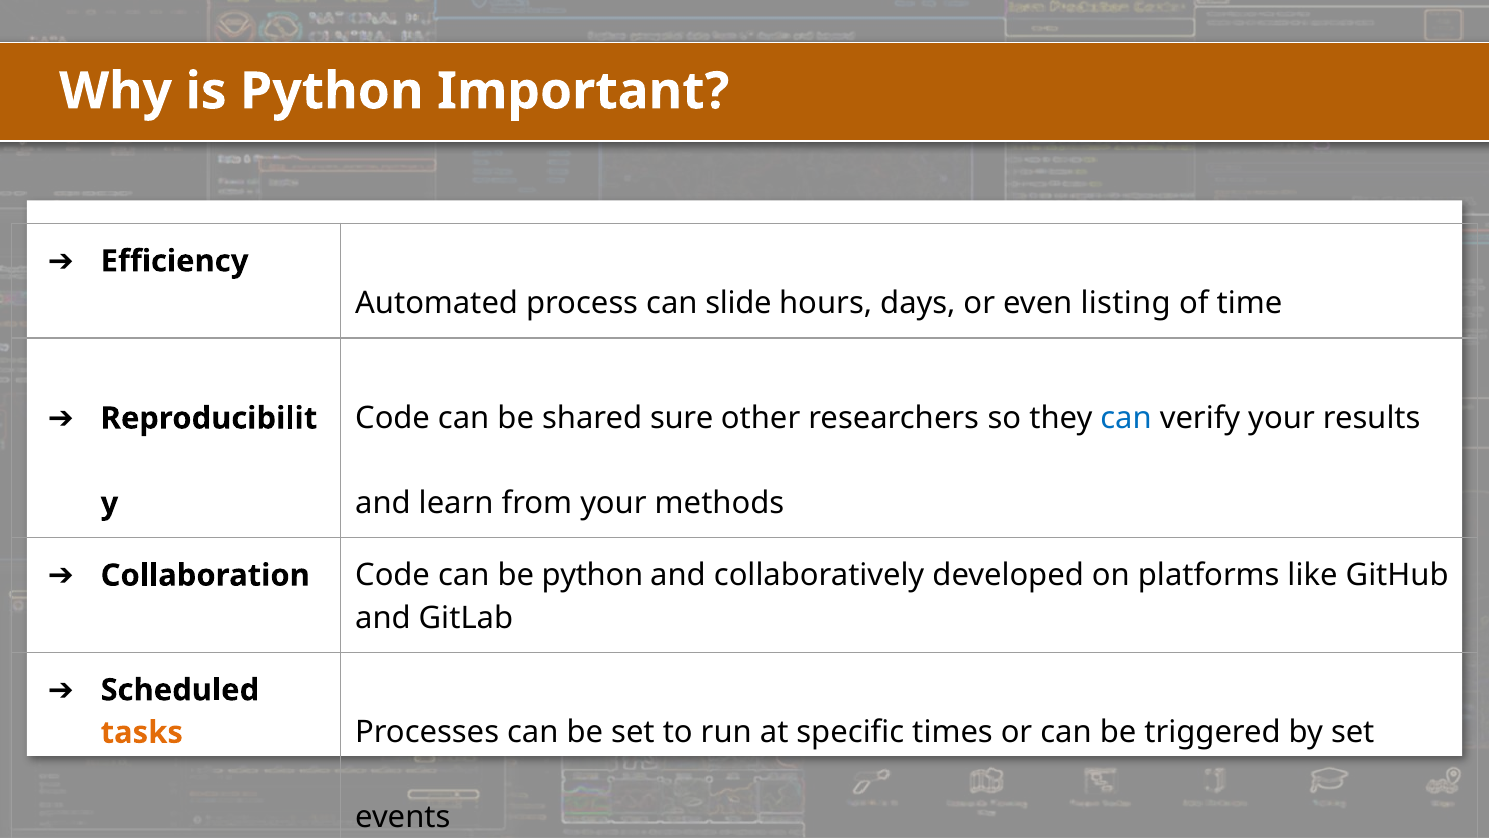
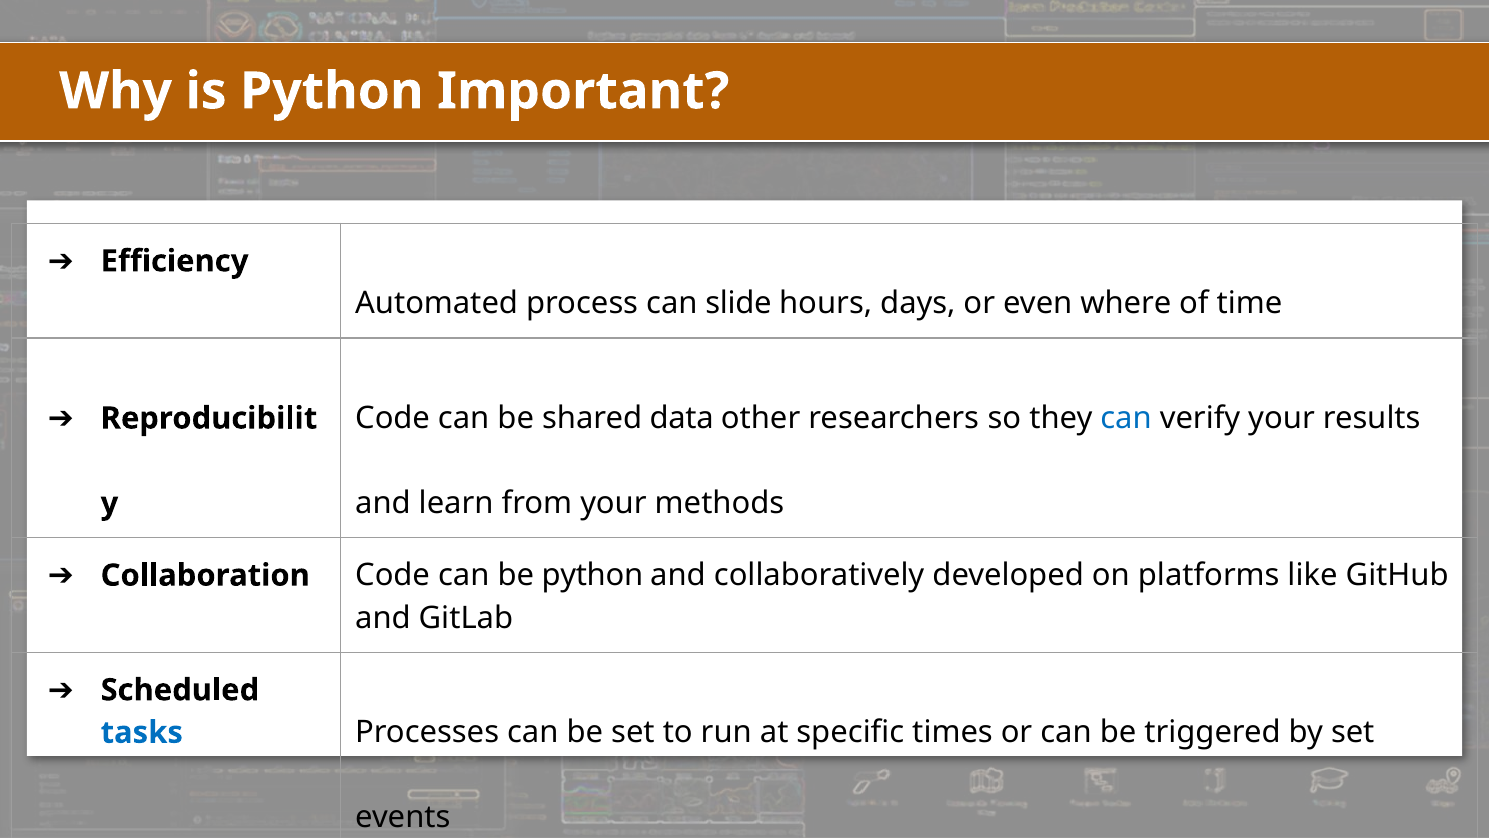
listing: listing -> where
sure: sure -> data
tasks colour: orange -> blue
